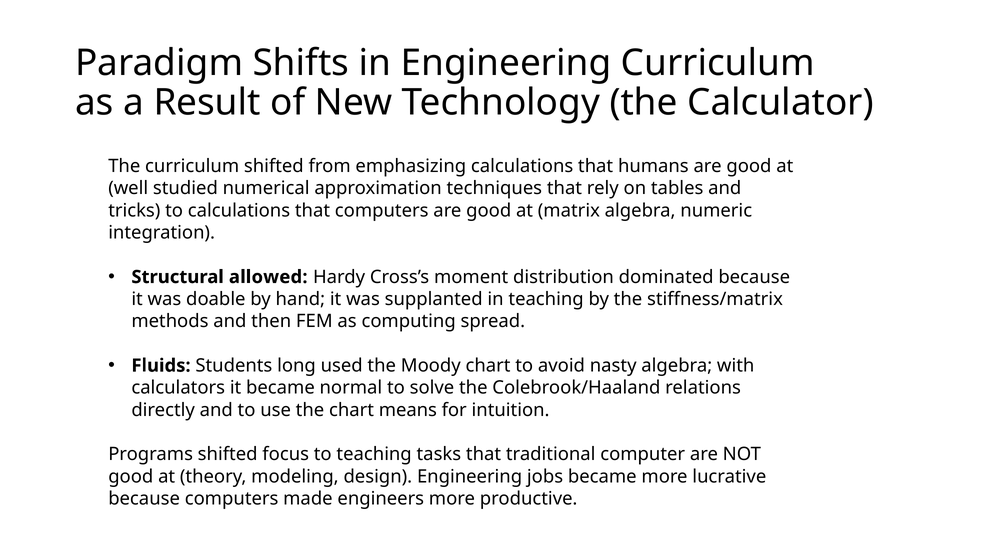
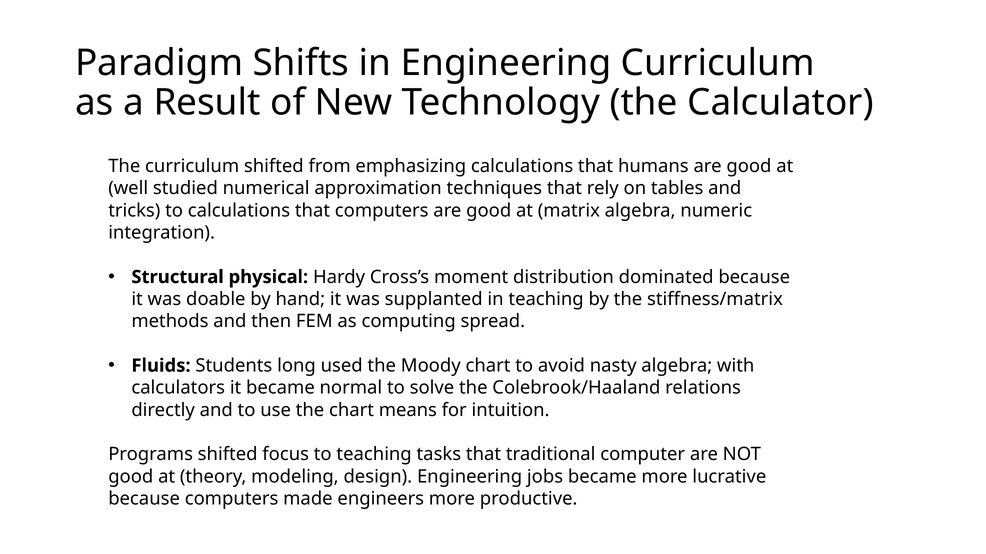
allowed: allowed -> physical
